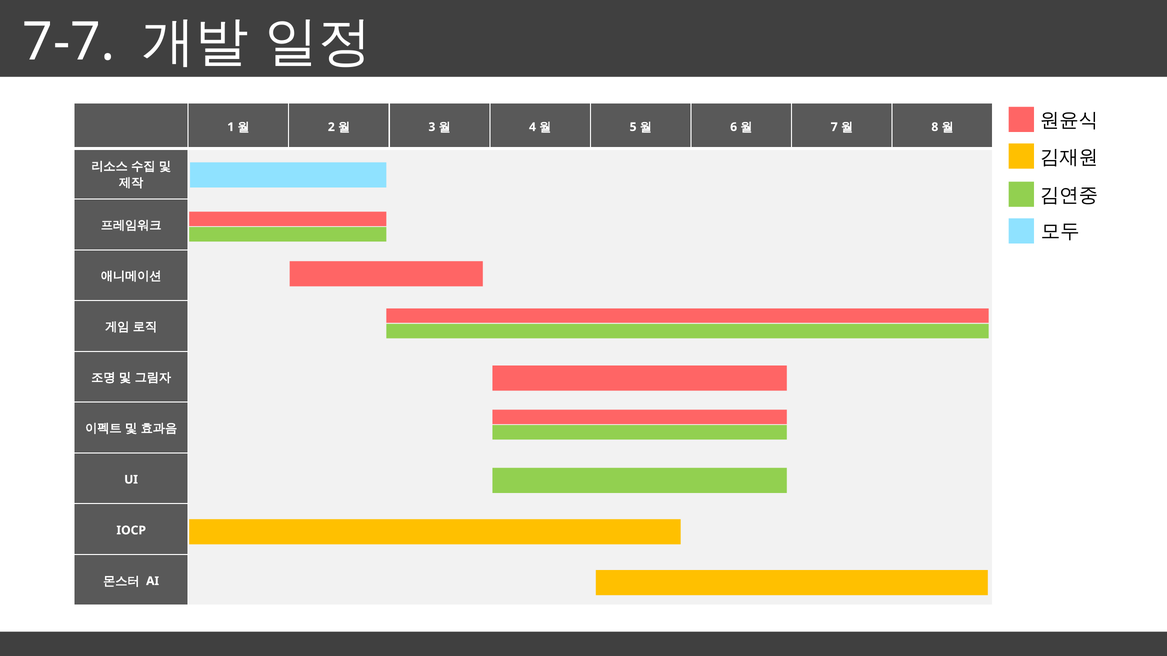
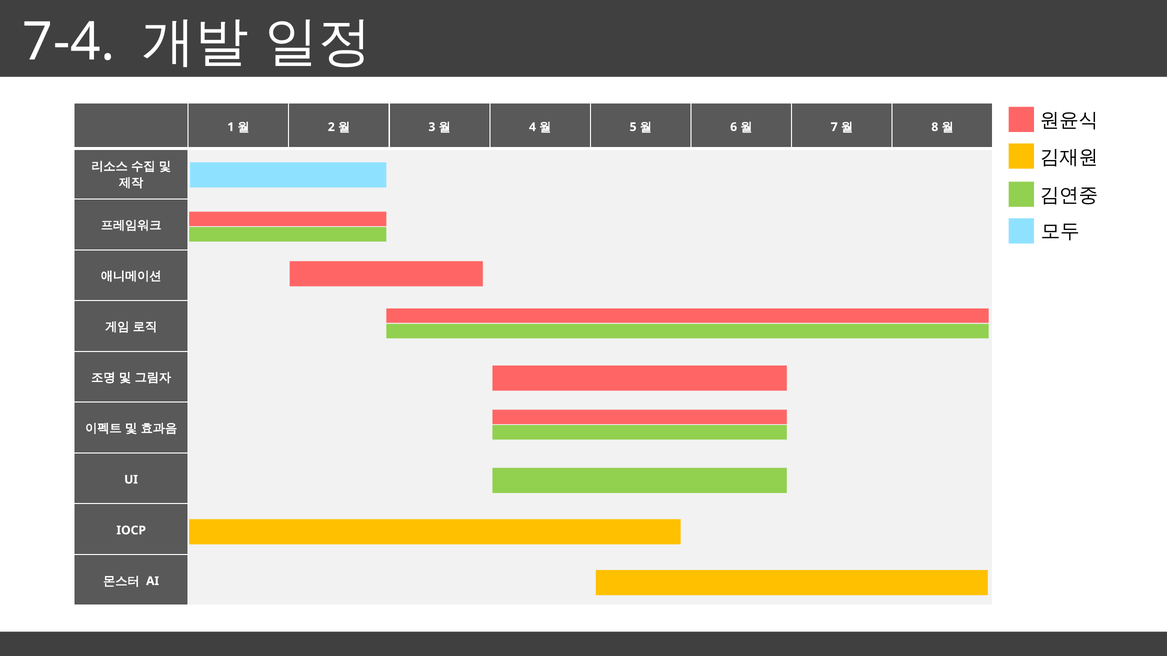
7-7: 7-7 -> 7-4
